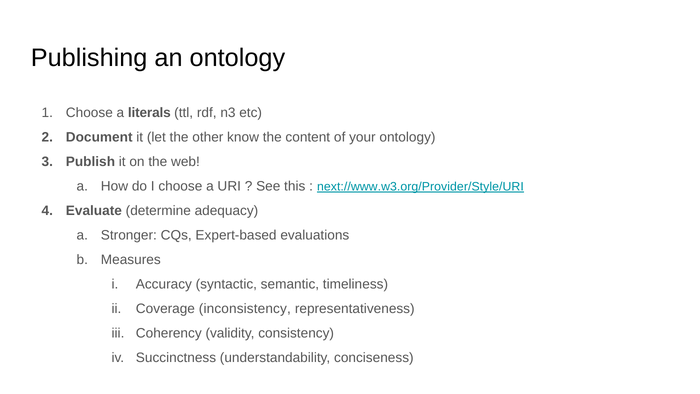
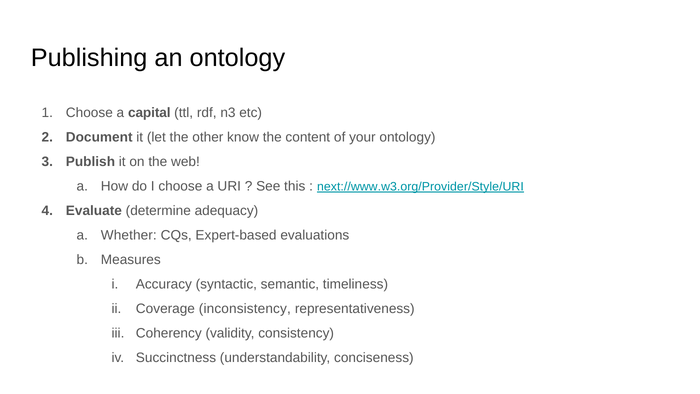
literals: literals -> capital
Stronger: Stronger -> Whether
